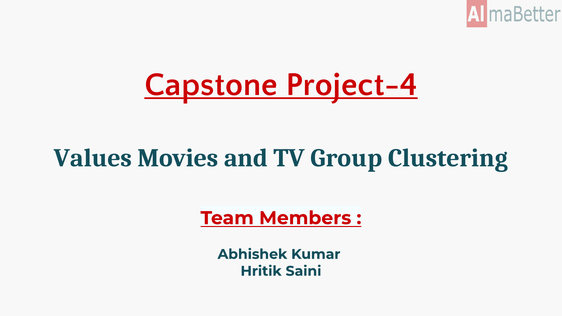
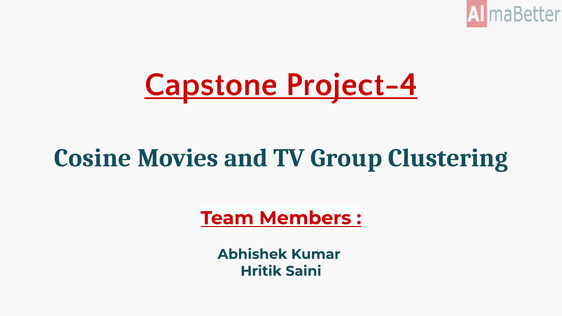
Values: Values -> Cosine
